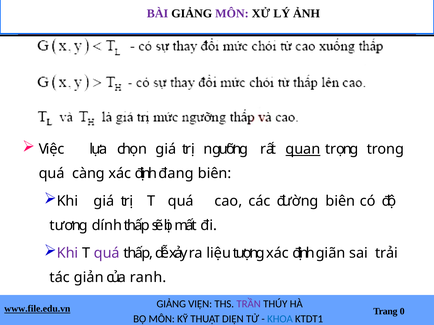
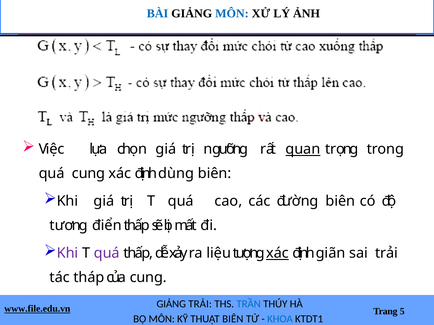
BÀI colour: purple -> blue
MÔN at (232, 13) colour: purple -> blue
quá càng: càng -> cung
đang: đang -> dùng
dính: dính -> điển
xác at (277, 254) underline: none -> present
giản: giản -> tháp
của ranh: ranh -> cung
GIẢNG VIỆN: VIỆN -> TRẢI
TRẦN colour: purple -> blue
0: 0 -> 5
THUẬT DIỆN: DIỆN -> BIÊN
